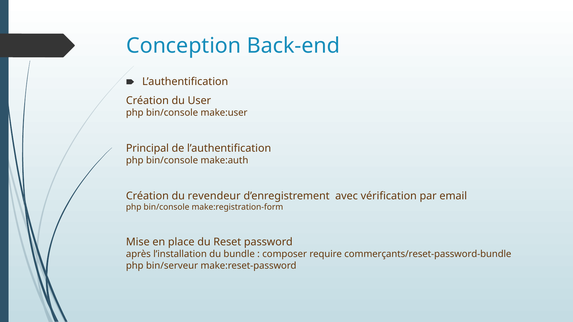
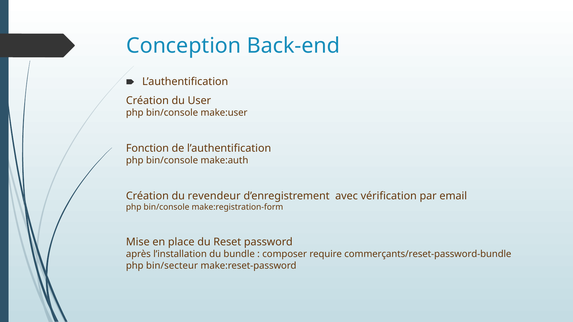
Principal: Principal -> Fonction
bin/serveur: bin/serveur -> bin/secteur
